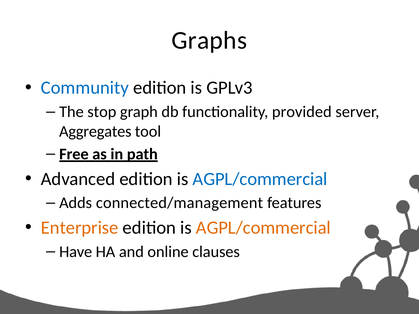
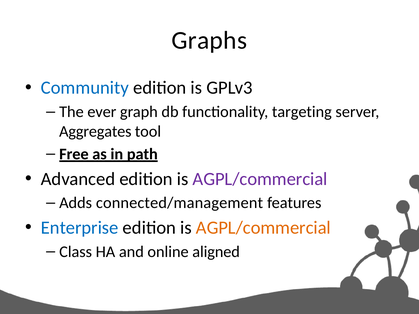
stop: stop -> ever
provided: provided -> targeting
AGPL/commercial at (260, 179) colour: blue -> purple
Enterprise colour: orange -> blue
Have: Have -> Class
clauses: clauses -> aligned
